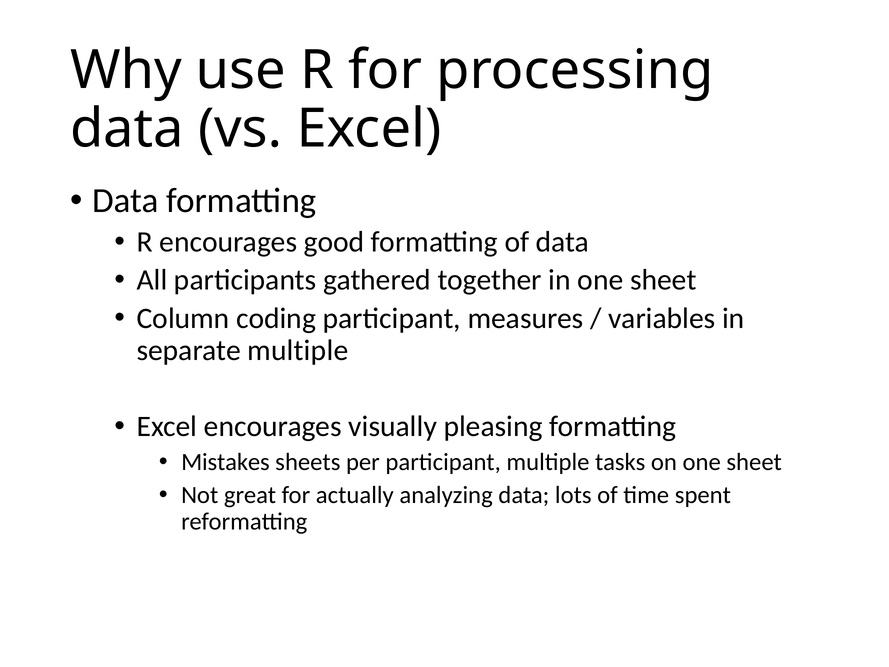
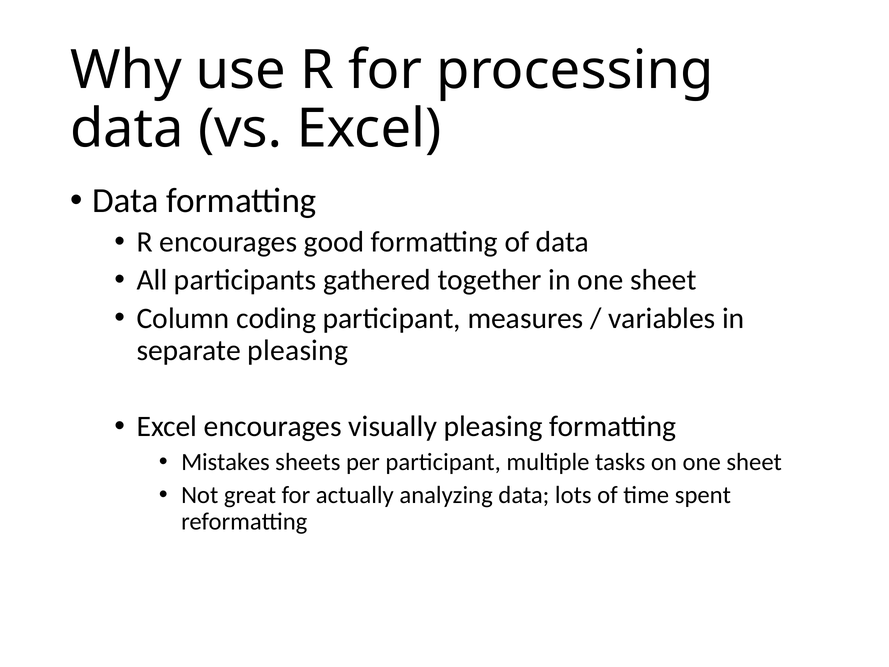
separate multiple: multiple -> pleasing
